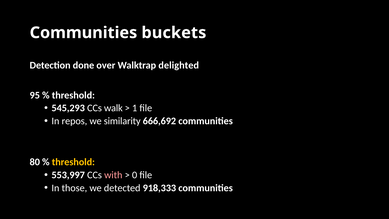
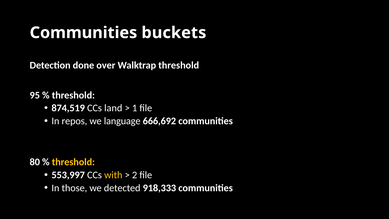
Walktrap delighted: delighted -> threshold
545,293: 545,293 -> 874,519
walk: walk -> land
similarity: similarity -> language
with colour: pink -> yellow
0: 0 -> 2
